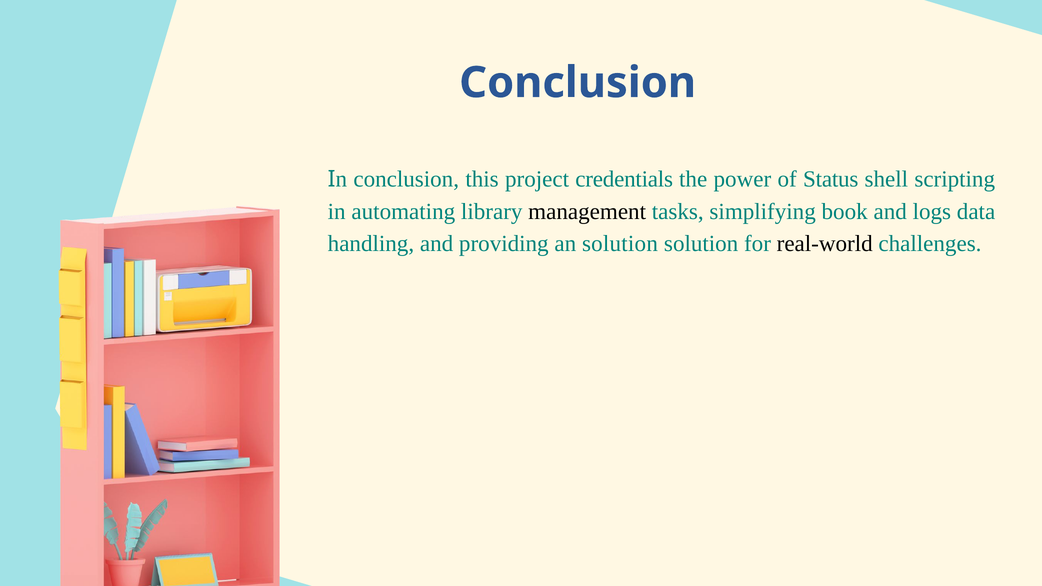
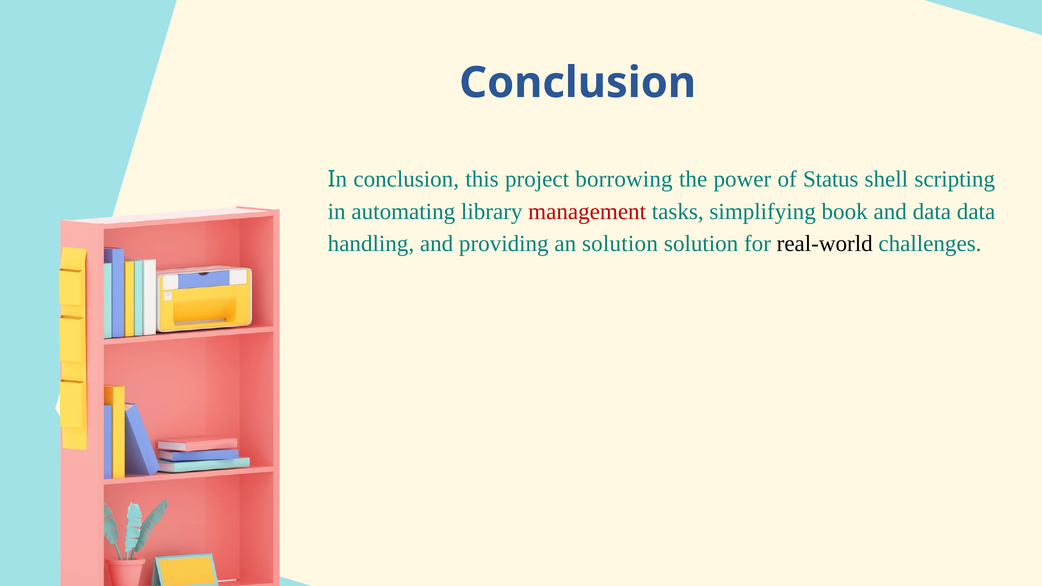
credentials: credentials -> borrowing
management colour: black -> red
and logs: logs -> data
